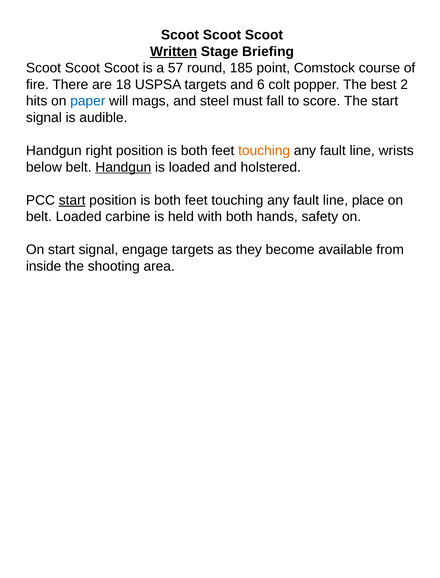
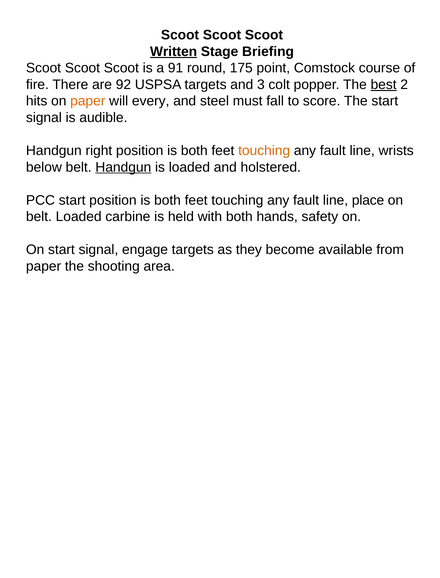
57: 57 -> 91
185: 185 -> 175
18: 18 -> 92
6: 6 -> 3
best underline: none -> present
paper at (88, 101) colour: blue -> orange
mags: mags -> every
start at (72, 200) underline: present -> none
inside at (44, 266): inside -> paper
